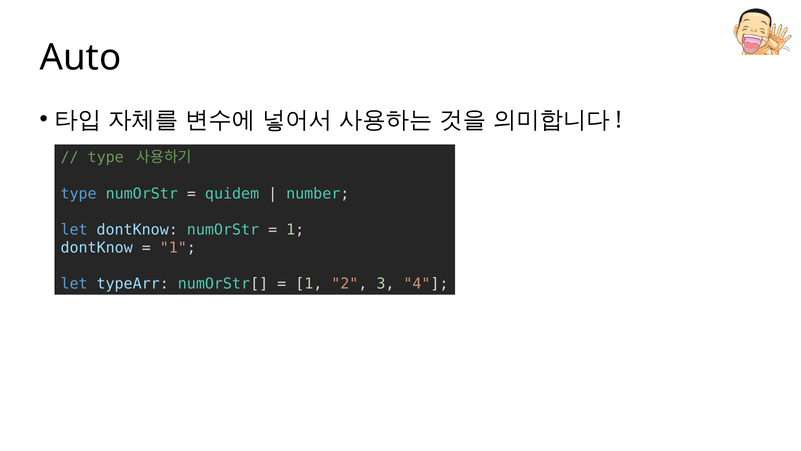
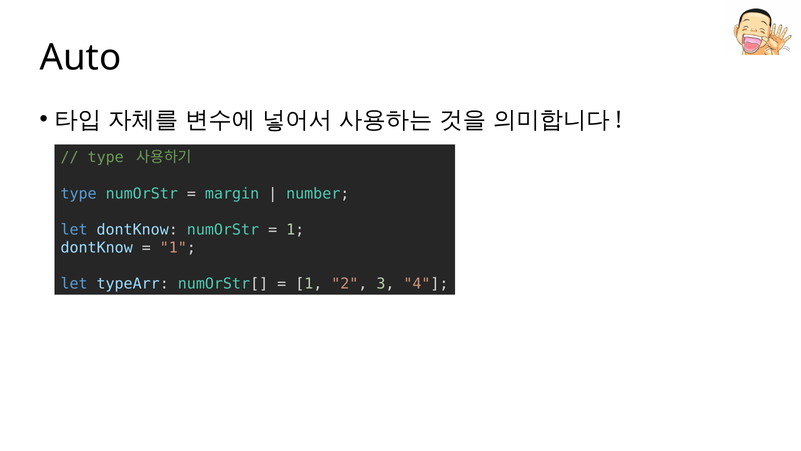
quidem: quidem -> margin
